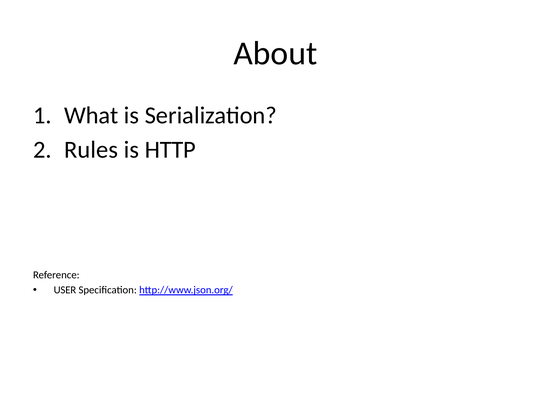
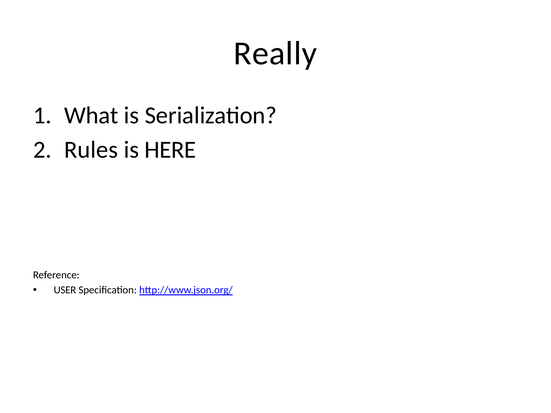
About: About -> Really
HTTP: HTTP -> HERE
